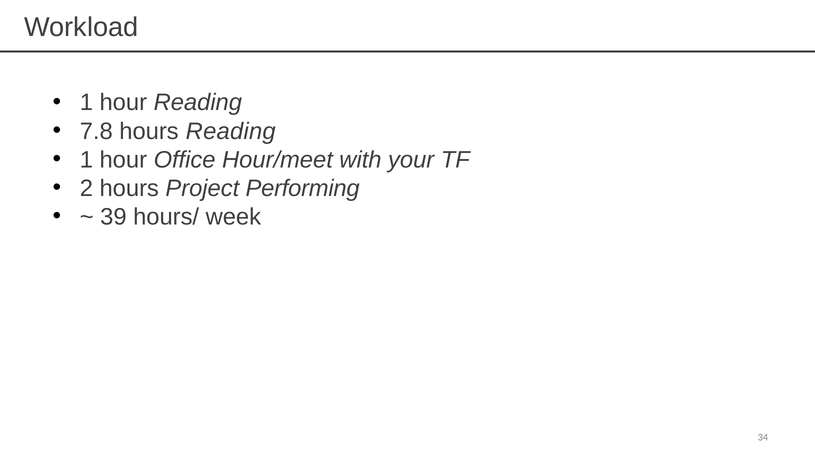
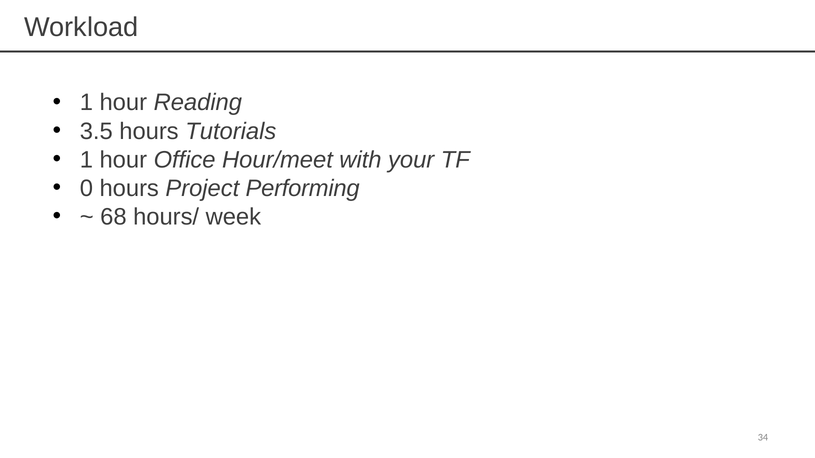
7.8: 7.8 -> 3.5
hours Reading: Reading -> Tutorials
2: 2 -> 0
39: 39 -> 68
